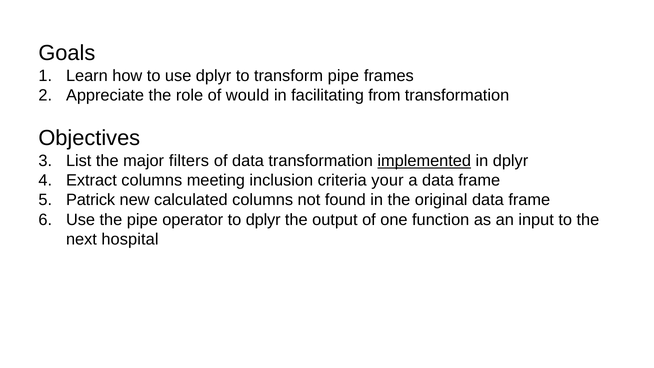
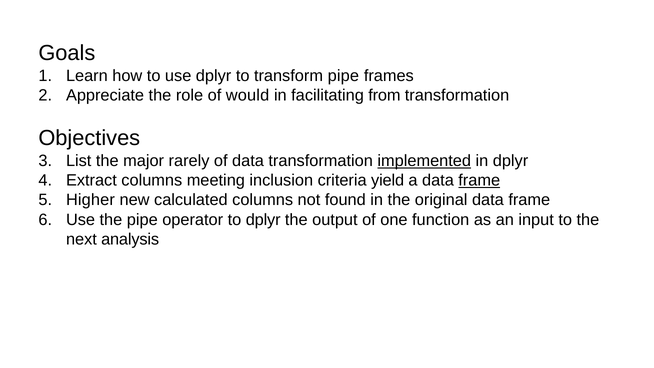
filters: filters -> rarely
your: your -> yield
frame at (479, 180) underline: none -> present
Patrick: Patrick -> Higher
hospital: hospital -> analysis
